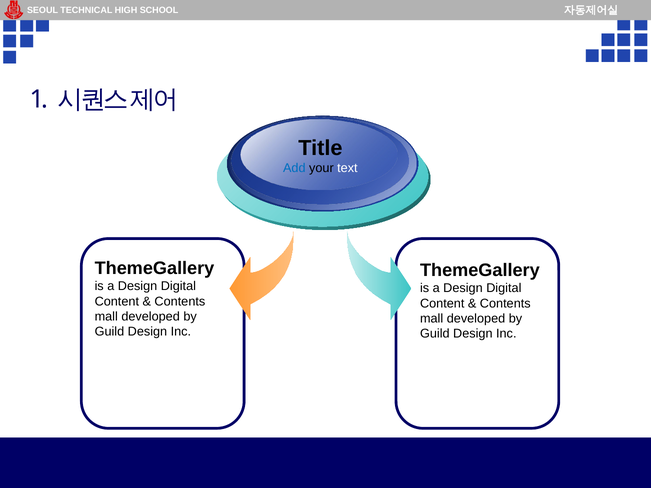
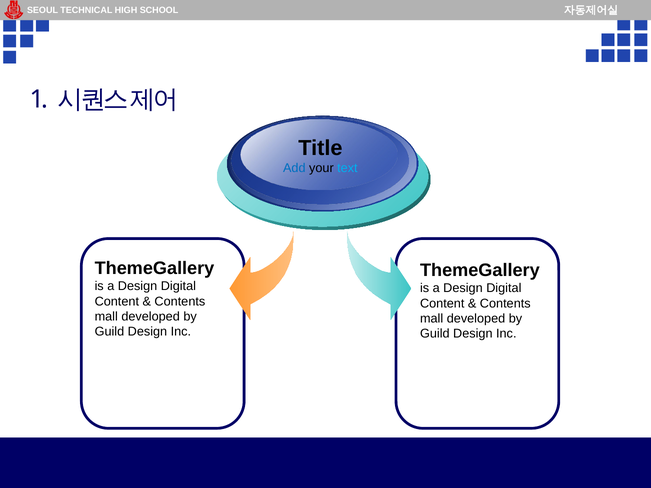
text colour: white -> light blue
